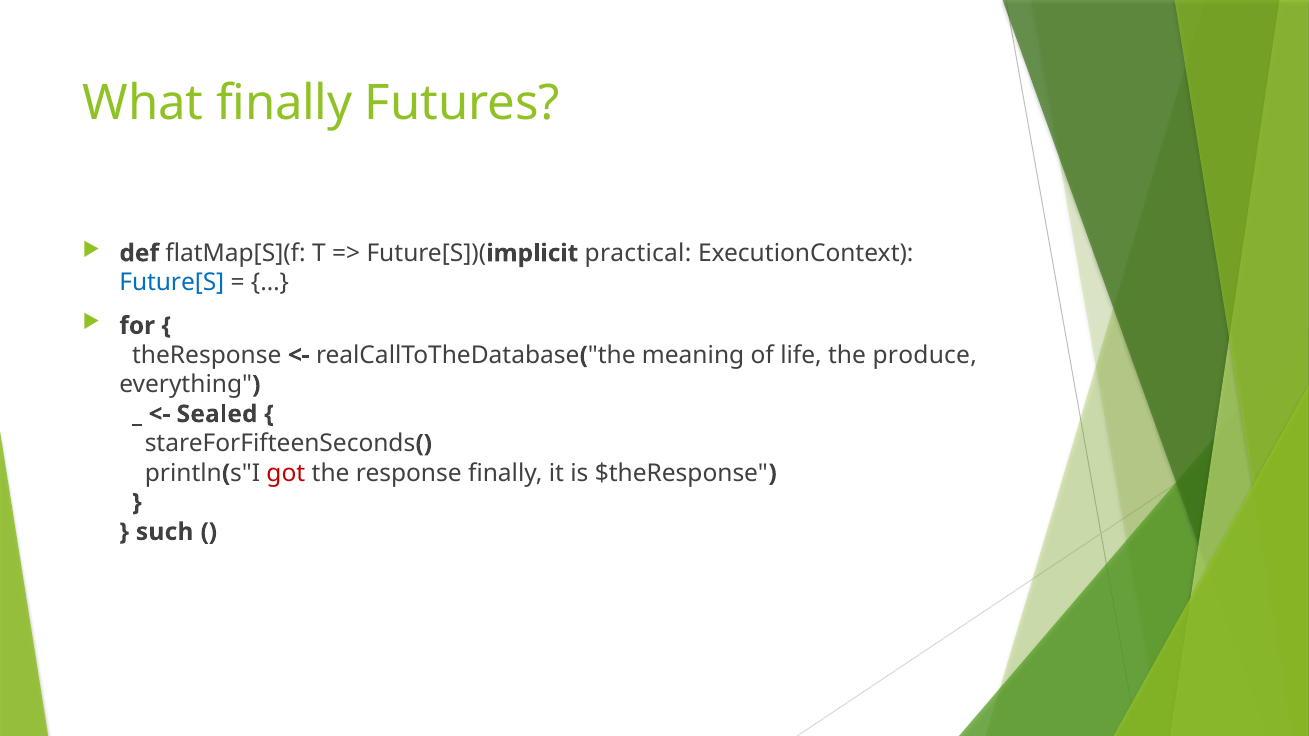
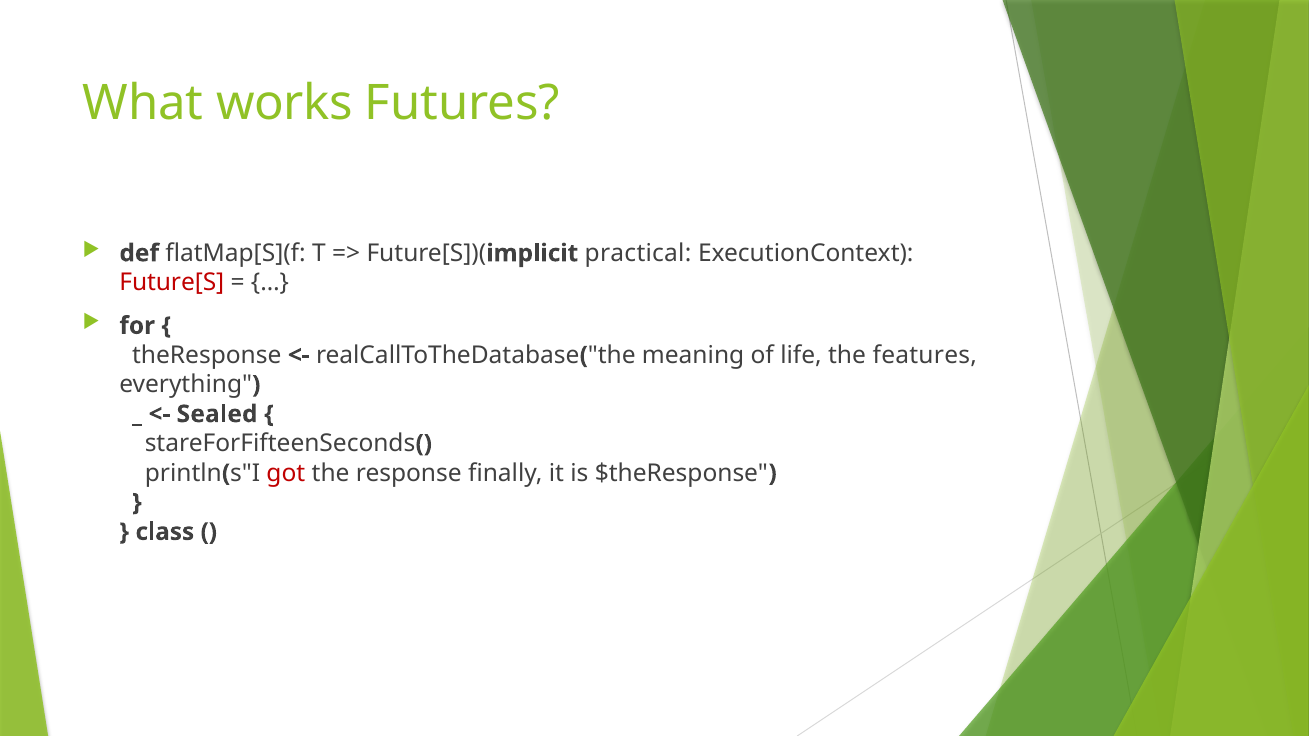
What finally: finally -> works
Future[S colour: blue -> red
produce: produce -> features
such: such -> class
